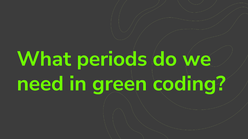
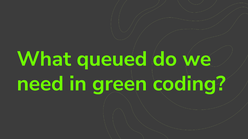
periods: periods -> queued
